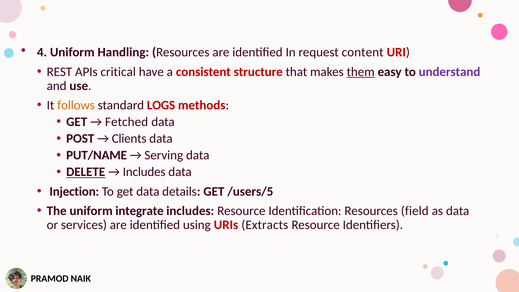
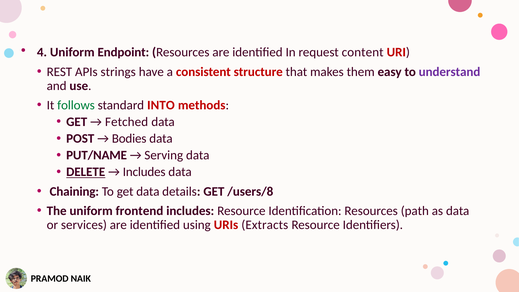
Handling: Handling -> Endpoint
critical: critical -> strings
them underline: present -> none
follows colour: orange -> green
LOGS: LOGS -> INTO
Clients: Clients -> Bodies
Injection: Injection -> Chaining
/users/5: /users/5 -> /users/8
integrate: integrate -> frontend
field: field -> path
